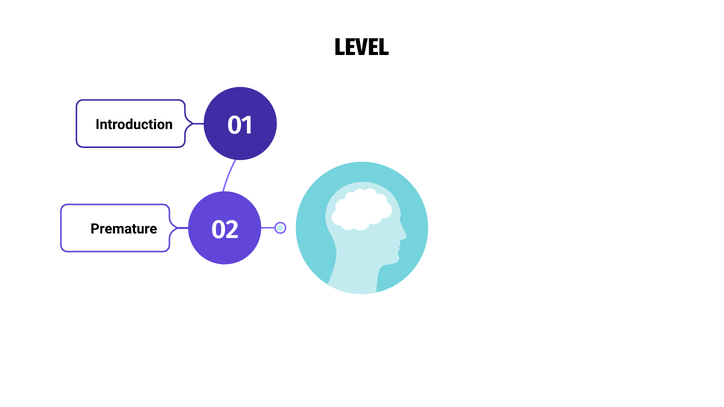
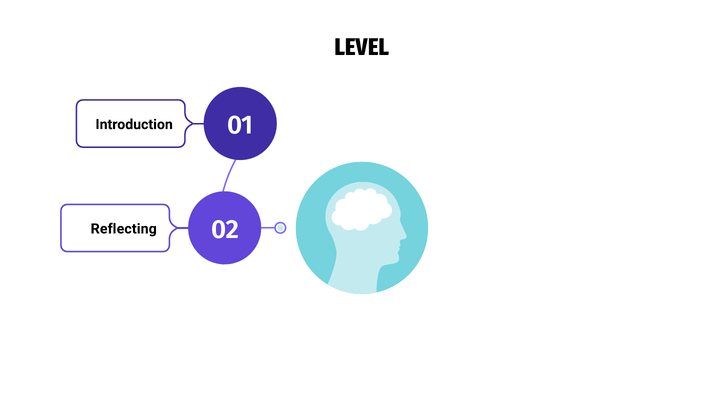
Premature: Premature -> Reflecting
